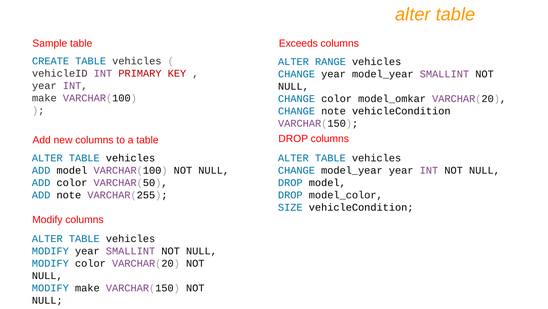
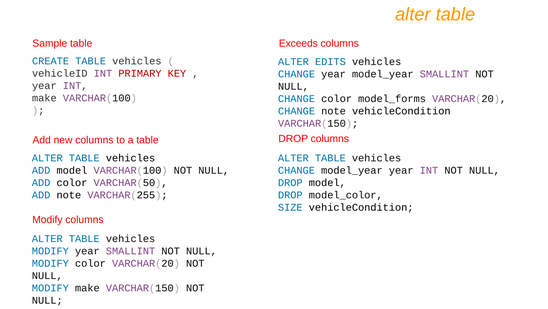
RANGE: RANGE -> EDITS
model_omkar: model_omkar -> model_forms
